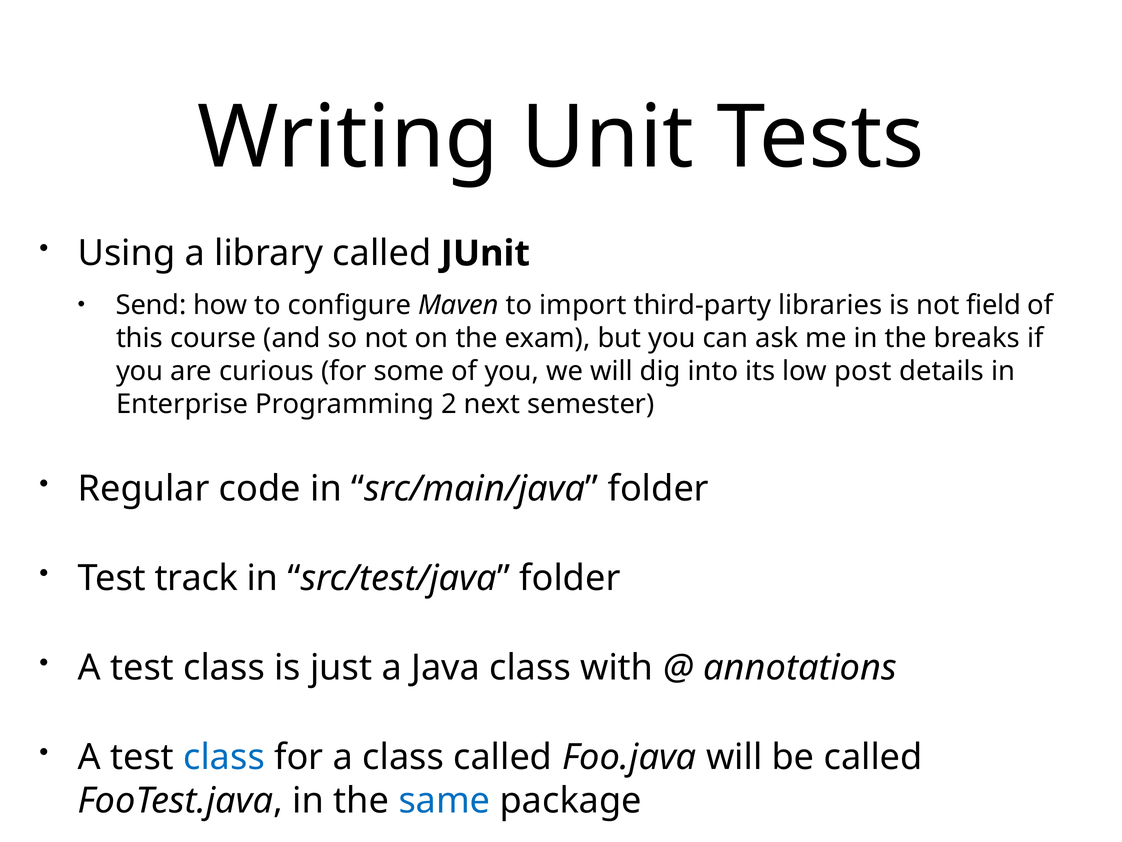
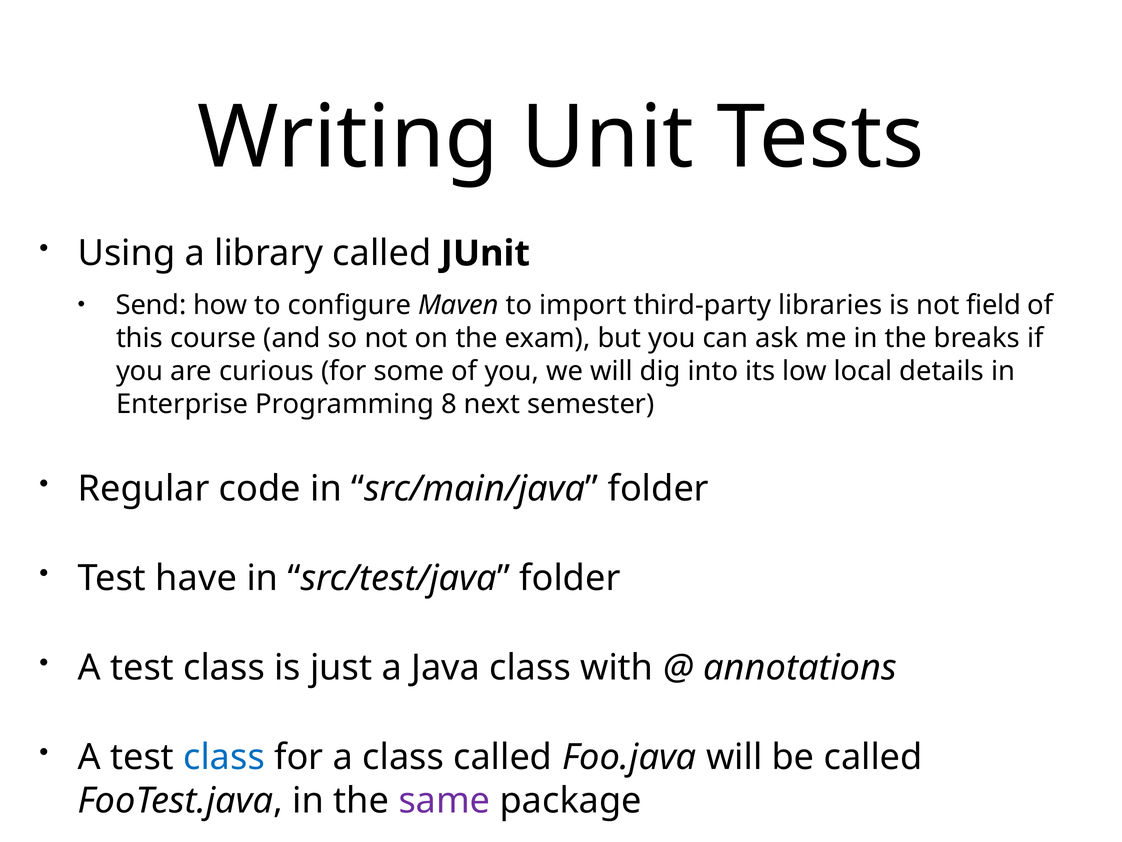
post: post -> local
2: 2 -> 8
track: track -> have
same colour: blue -> purple
